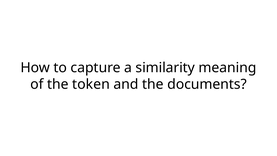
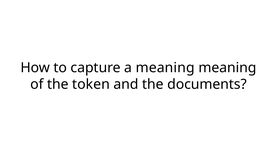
a similarity: similarity -> meaning
